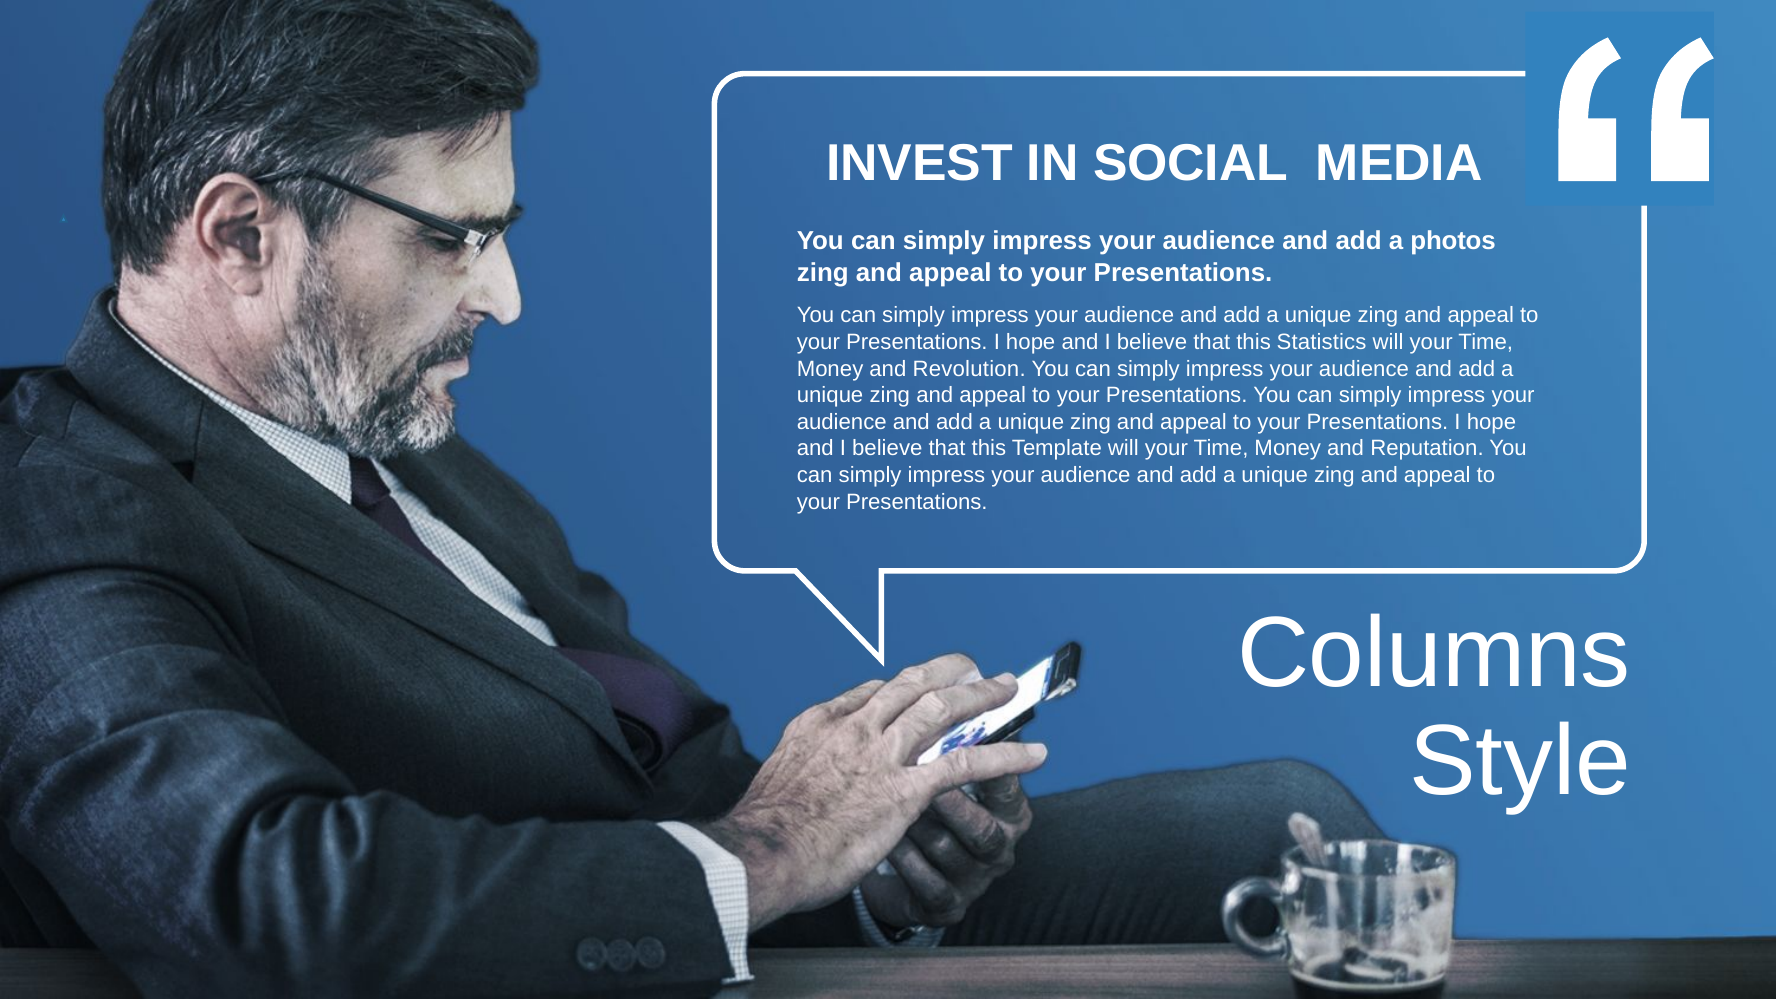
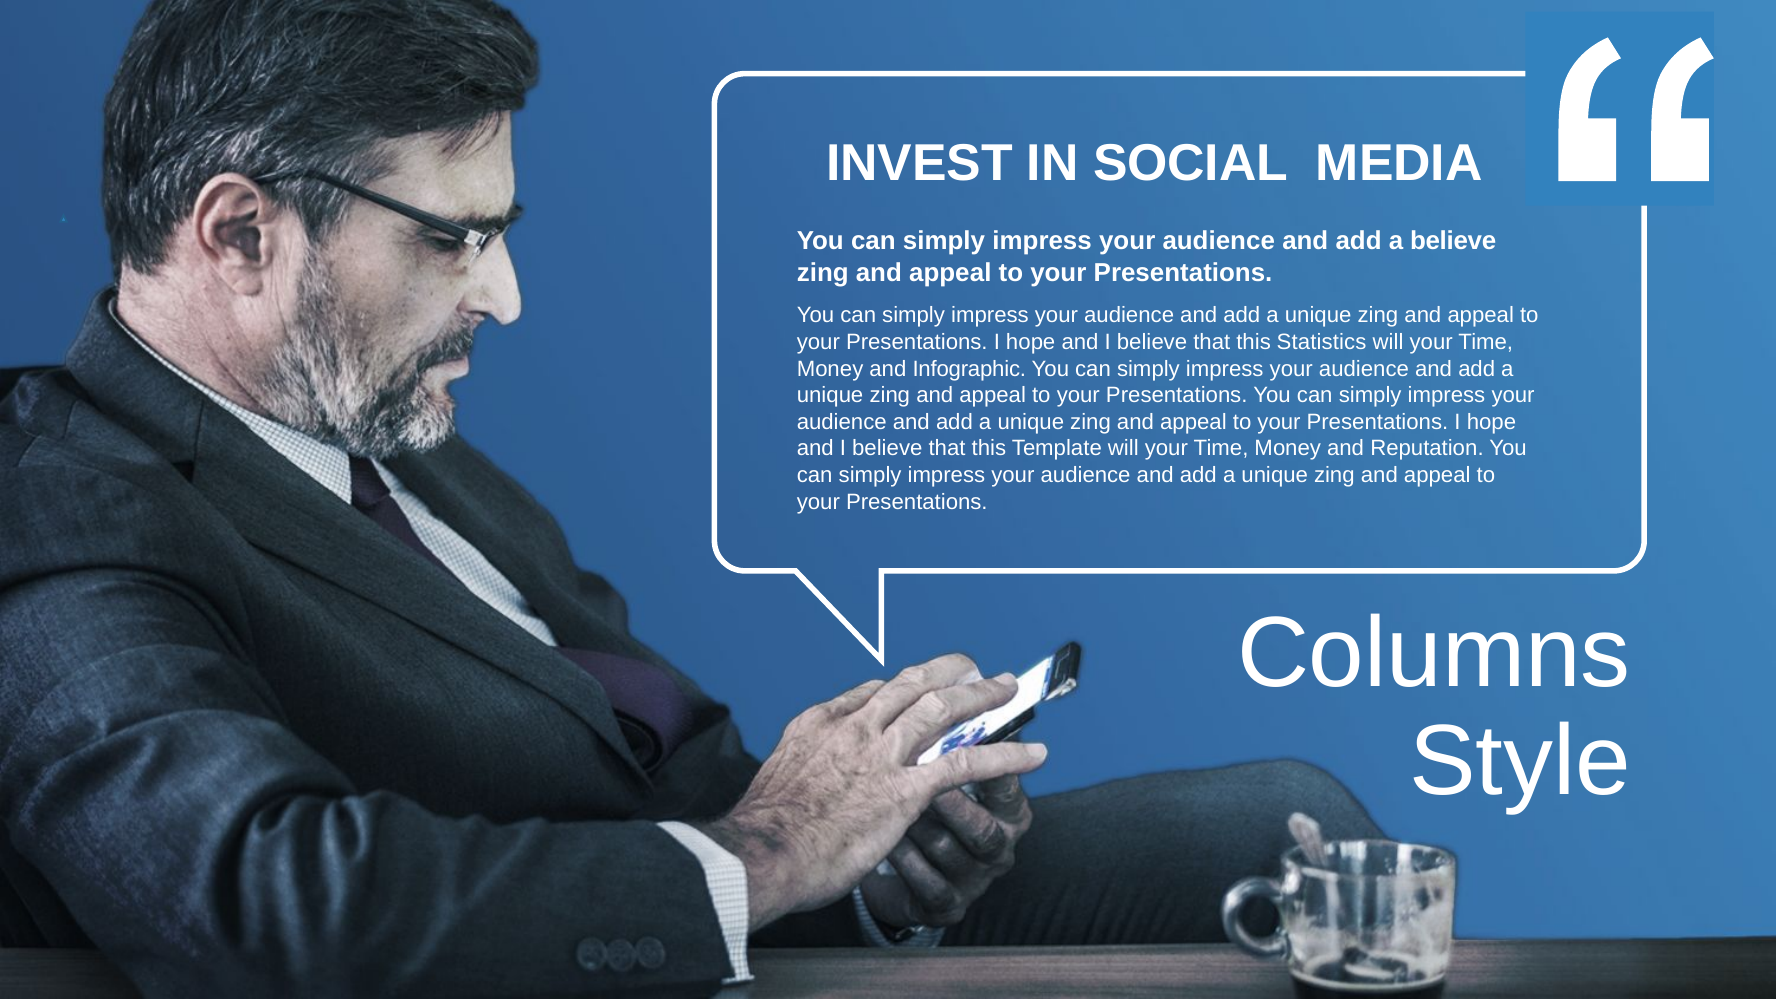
a photos: photos -> believe
Revolution: Revolution -> Infographic
